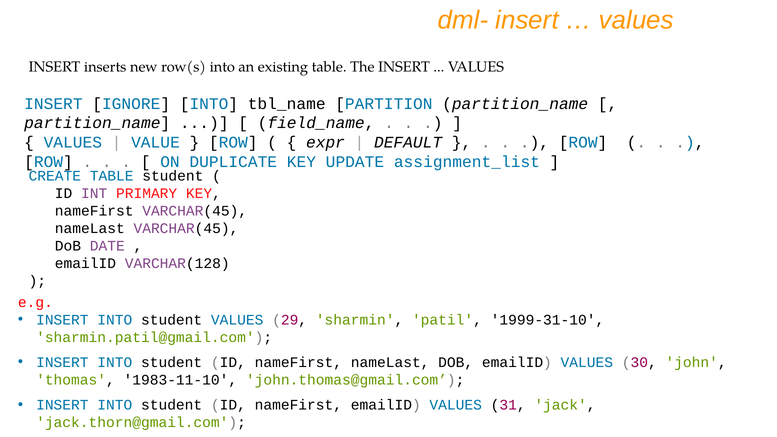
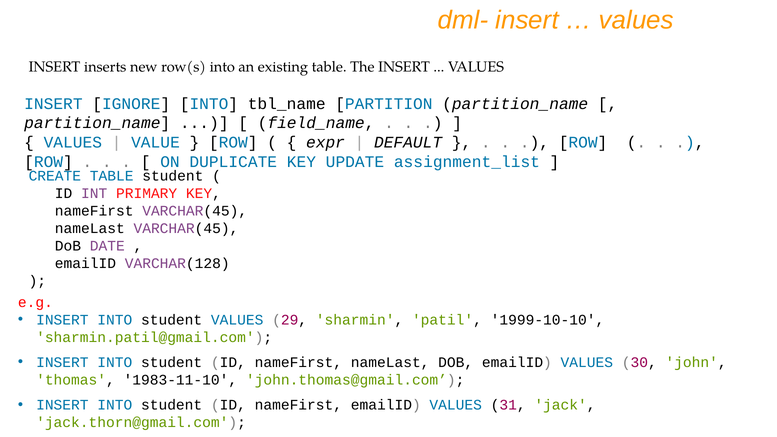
1999-31-10: 1999-31-10 -> 1999-10-10
